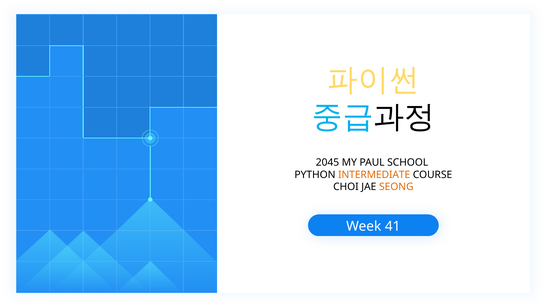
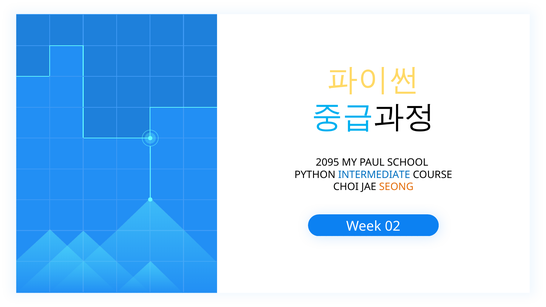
2045: 2045 -> 2095
INTERMEDIATE colour: orange -> blue
41: 41 -> 02
